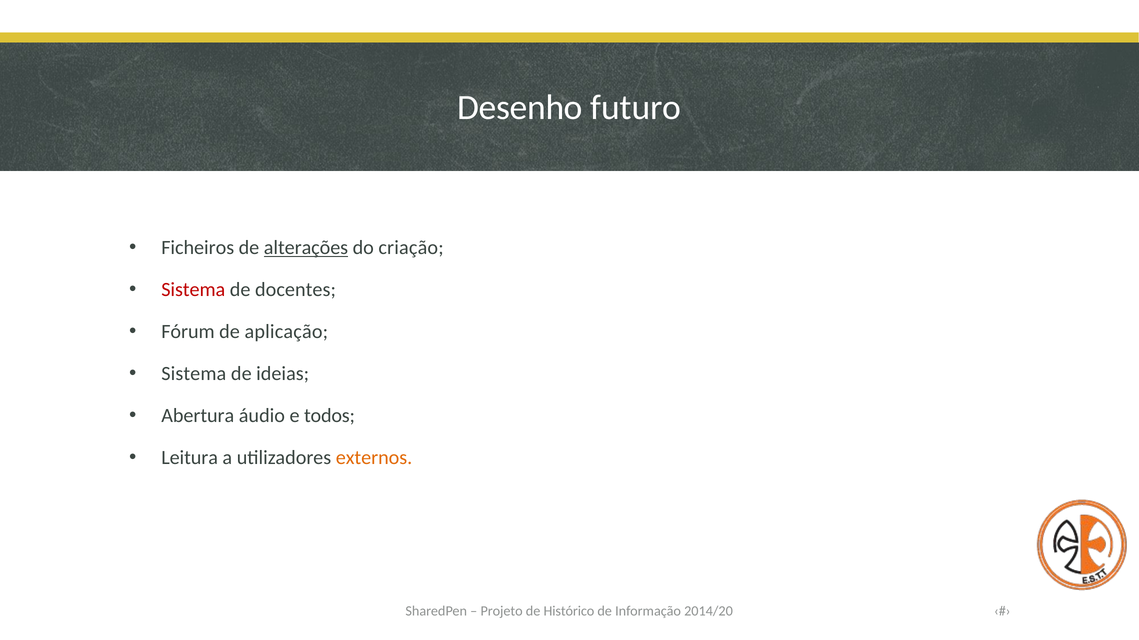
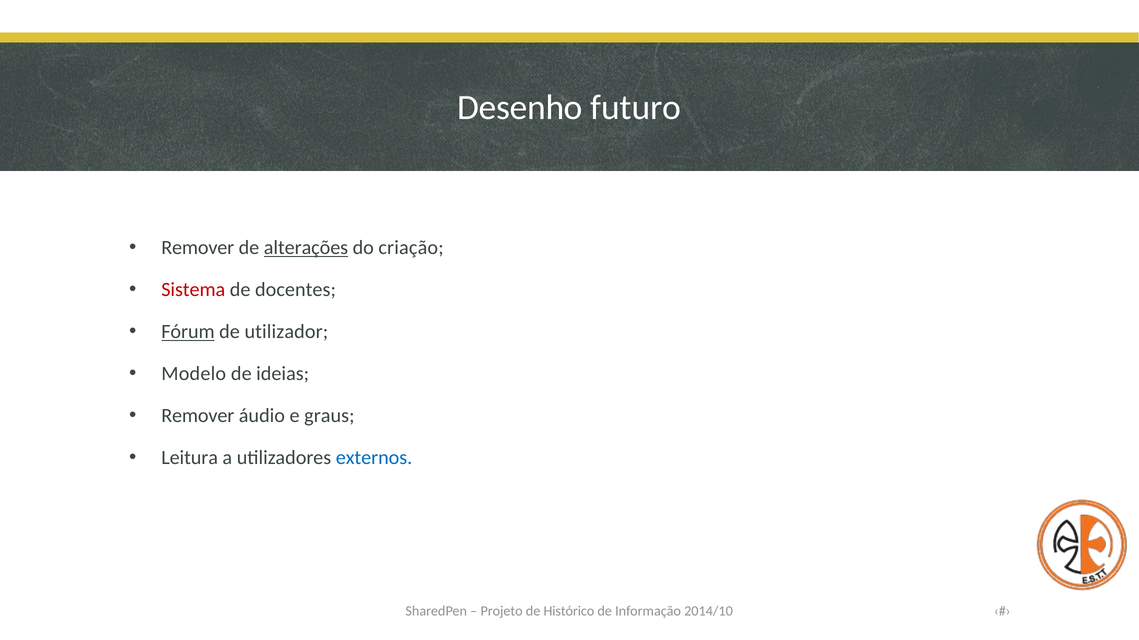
Ficheiros at (198, 248): Ficheiros -> Remover
Fórum underline: none -> present
aplicação: aplicação -> utilizador
Sistema at (194, 374): Sistema -> Modelo
Abertura at (198, 416): Abertura -> Remover
todos: todos -> graus
externos colour: orange -> blue
2014/20: 2014/20 -> 2014/10
